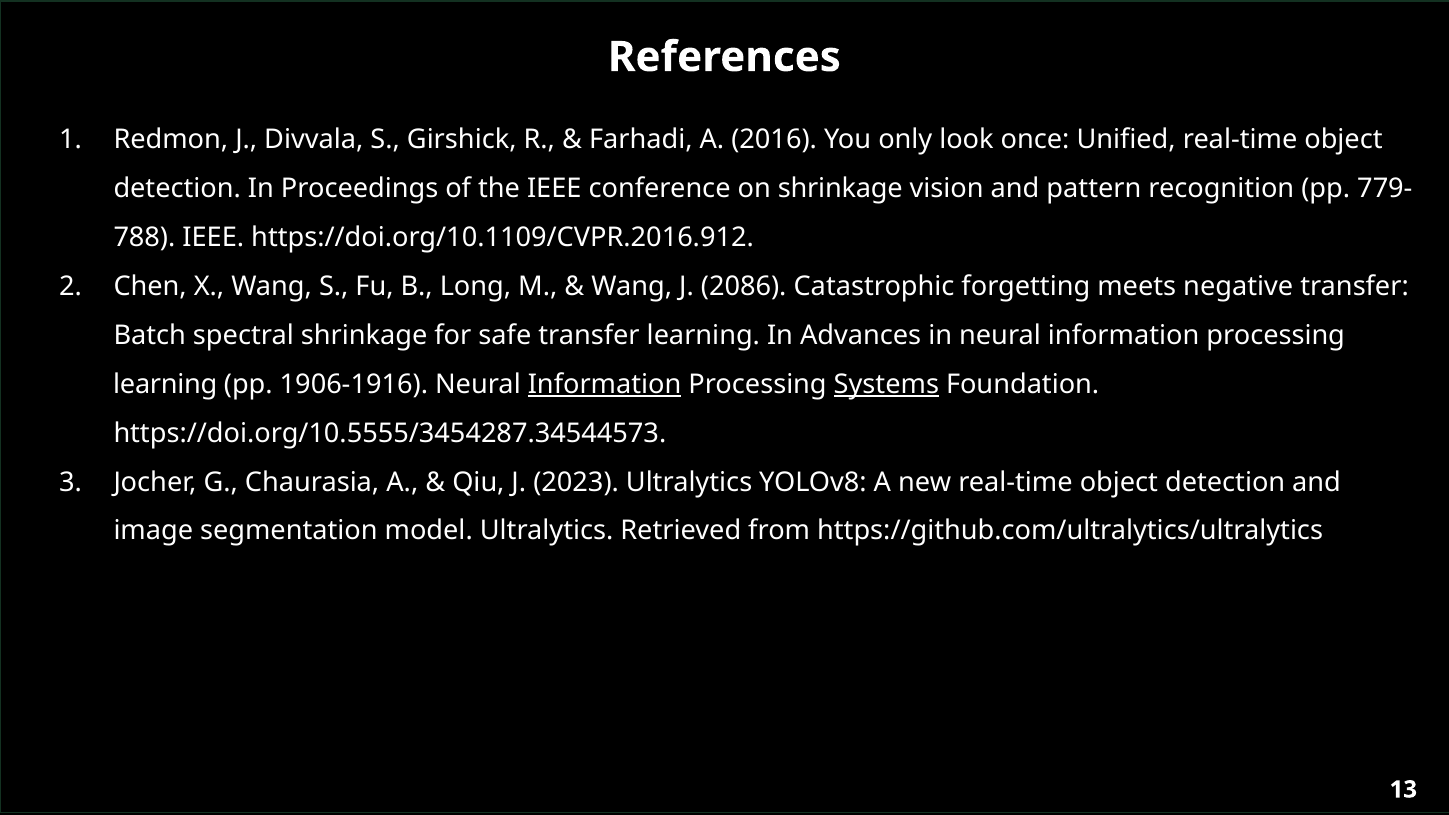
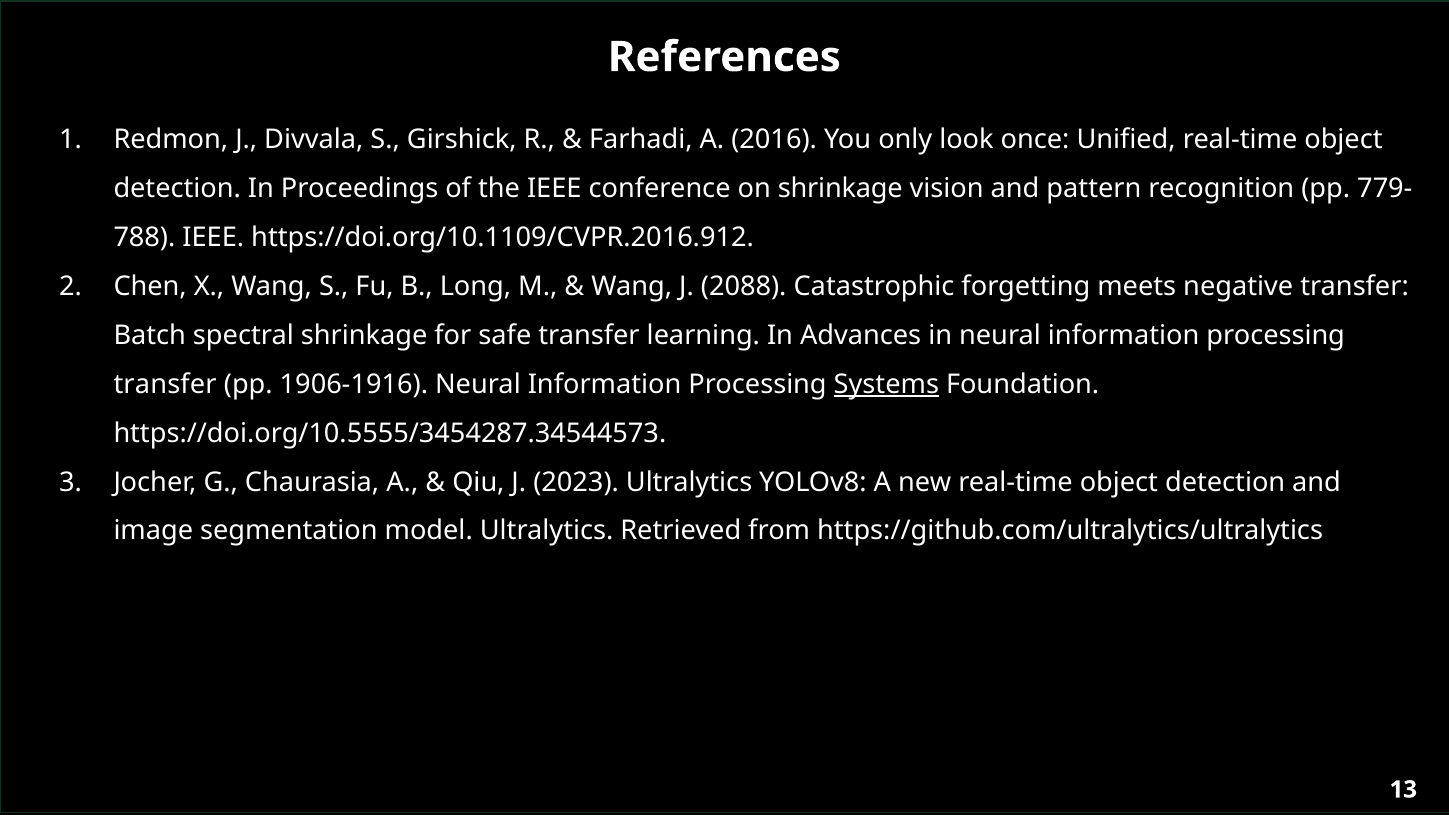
2086: 2086 -> 2088
learning at (165, 384): learning -> transfer
Information at (605, 384) underline: present -> none
